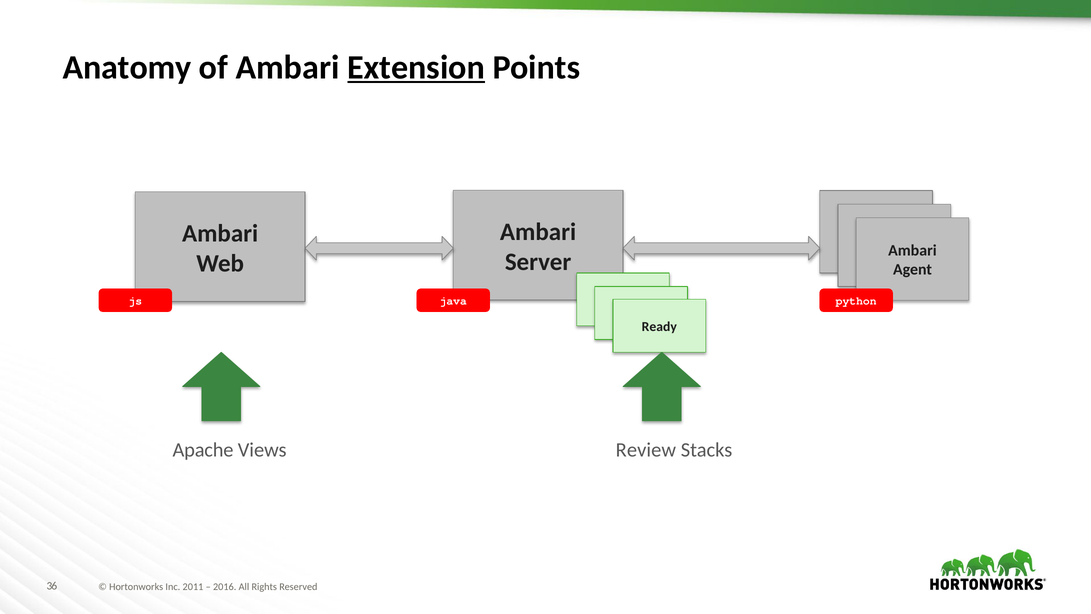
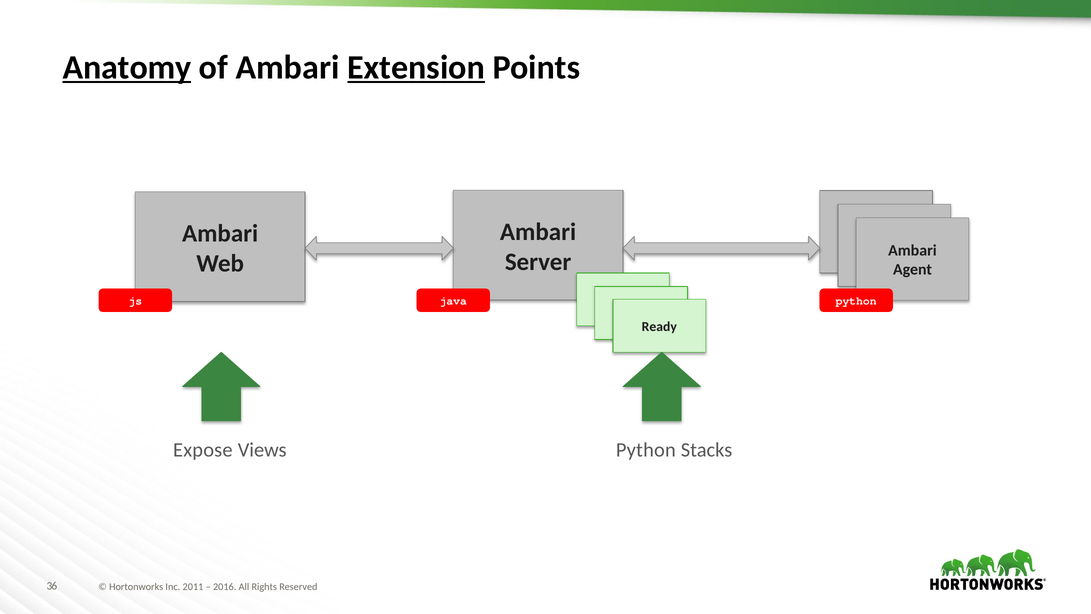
Anatomy underline: none -> present
Apache: Apache -> Expose
Views Review: Review -> Python
